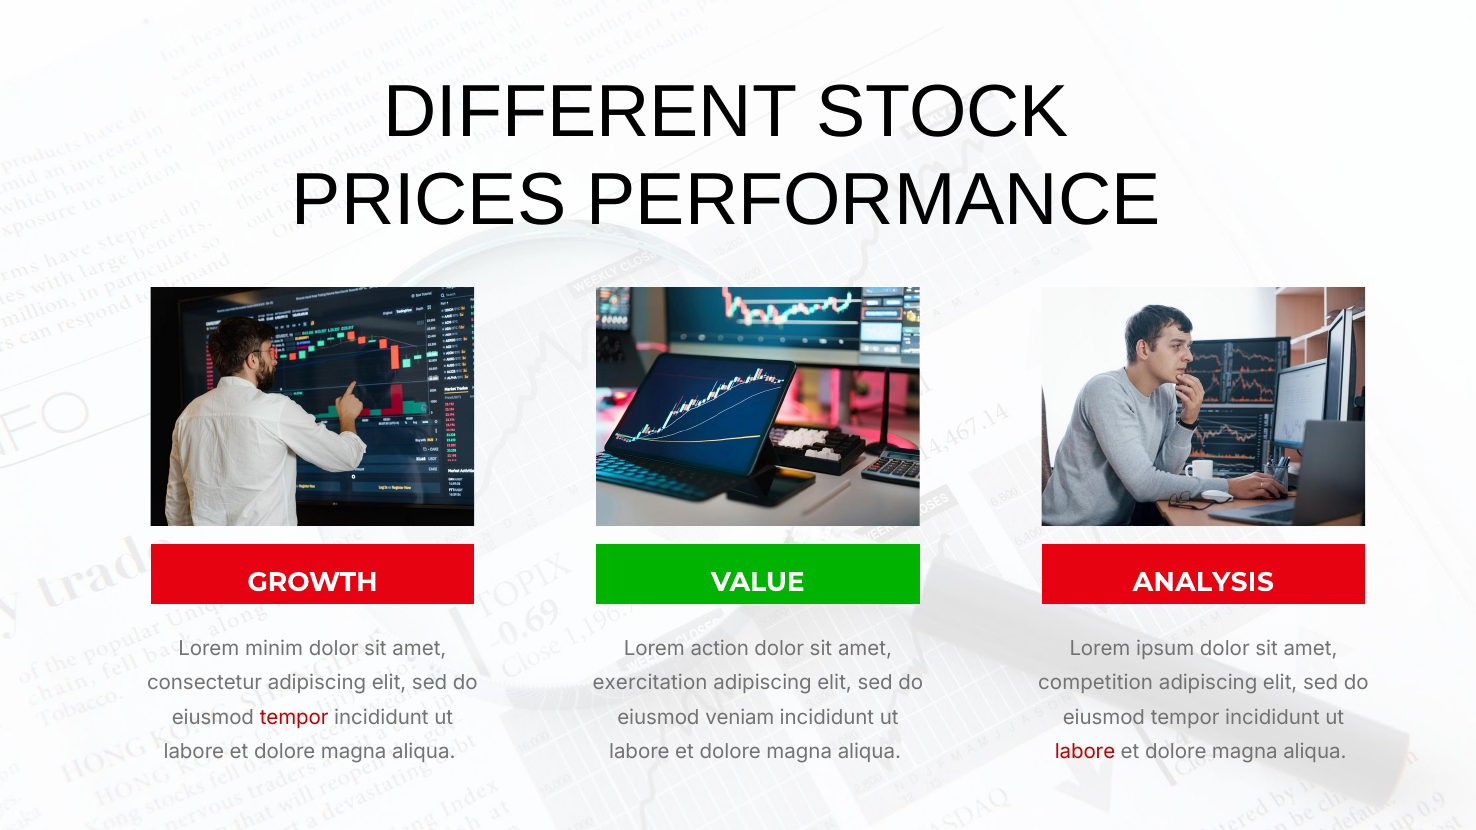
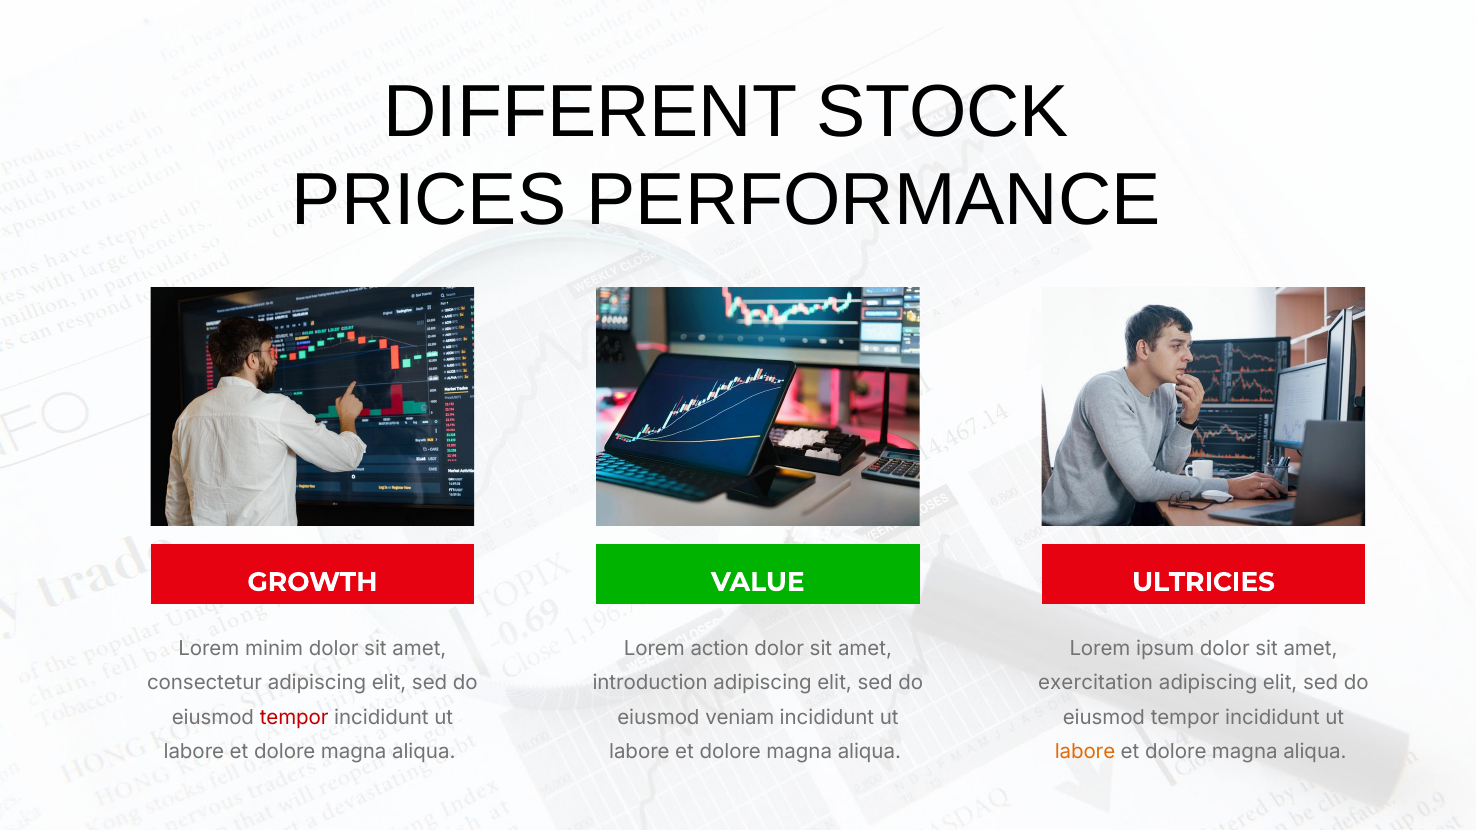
ANALYSIS: ANALYSIS -> ULTRICIES
exercitation: exercitation -> introduction
competition: competition -> exercitation
labore at (1085, 752) colour: red -> orange
